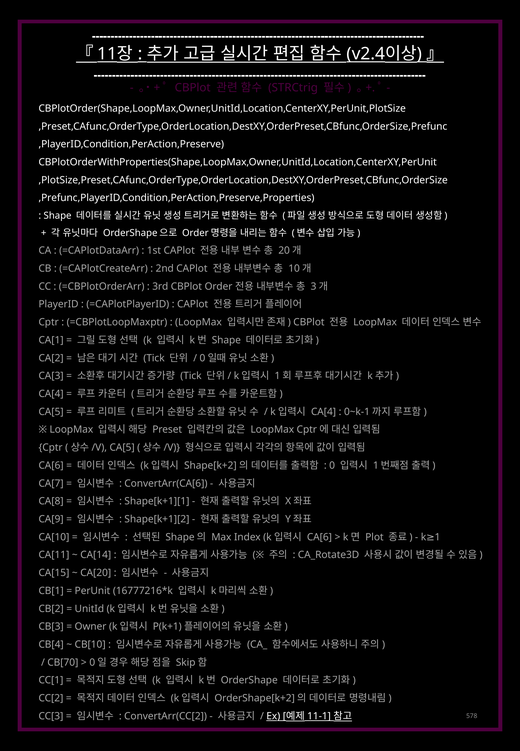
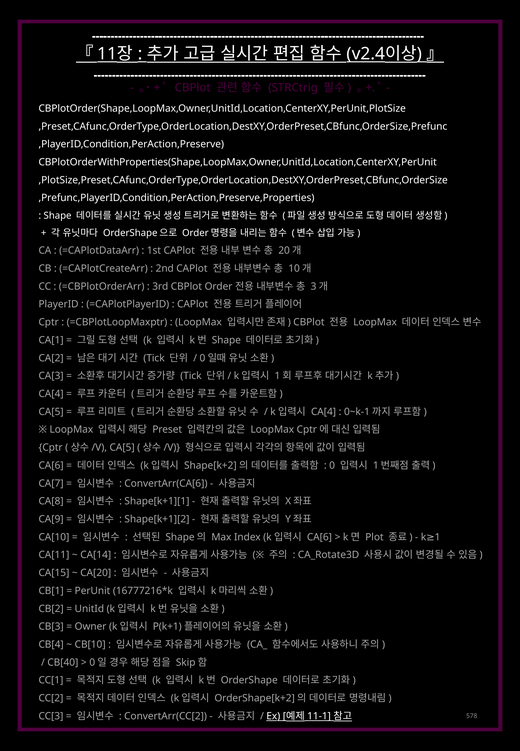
CB[70: CB[70 -> CB[40
